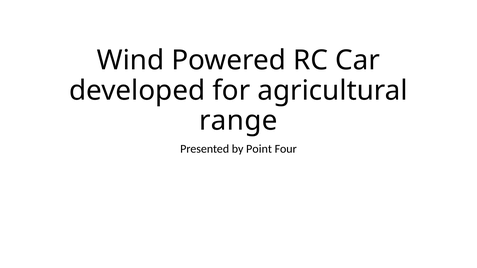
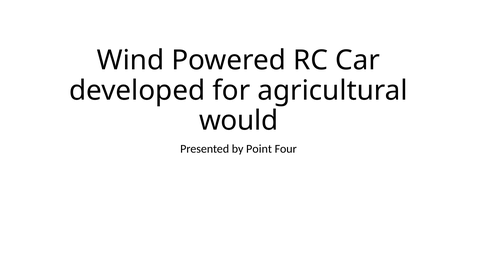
range: range -> would
